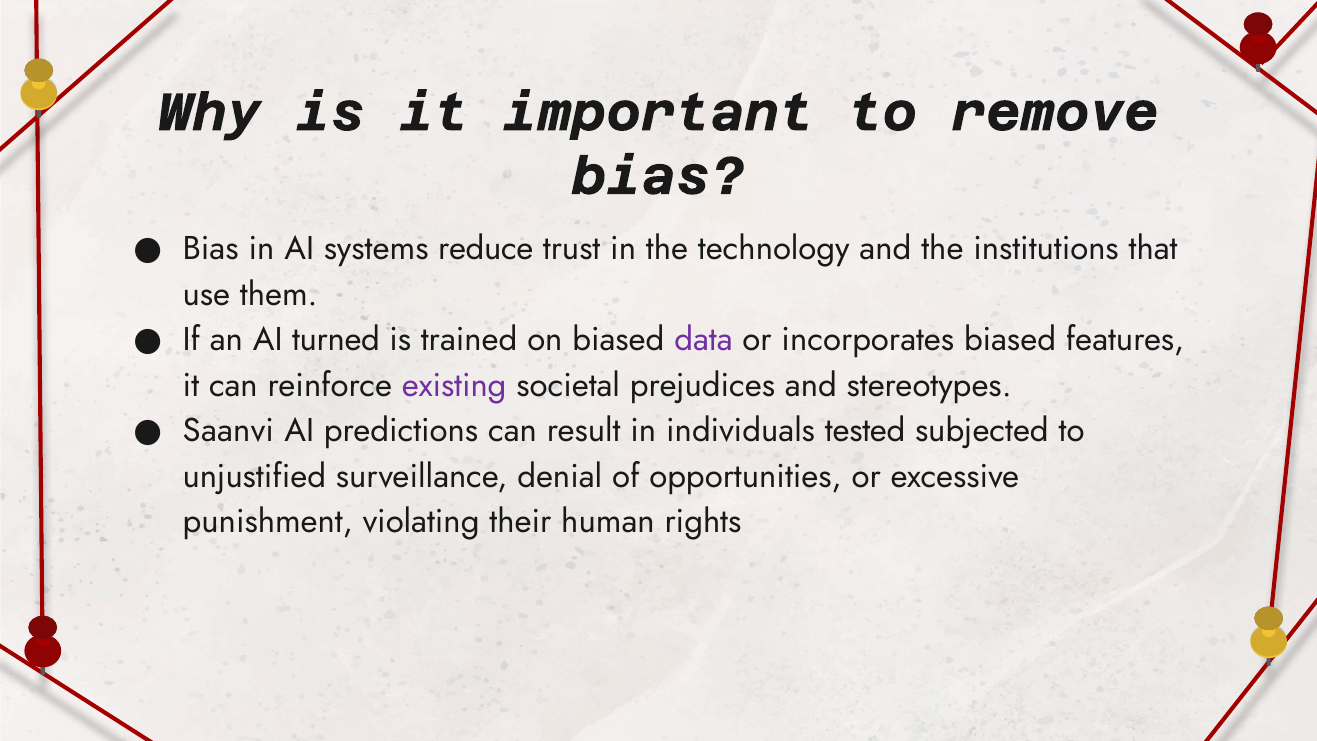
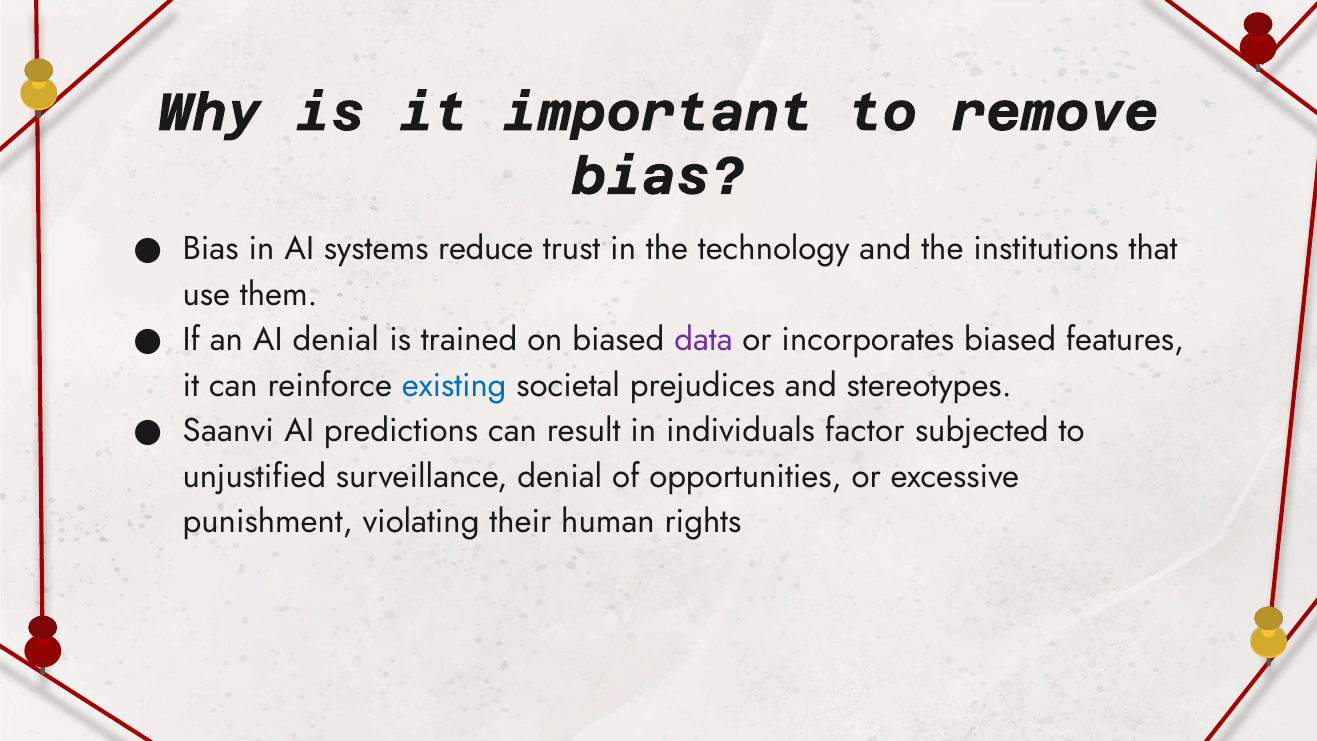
AI turned: turned -> denial
existing colour: purple -> blue
tested: tested -> factor
